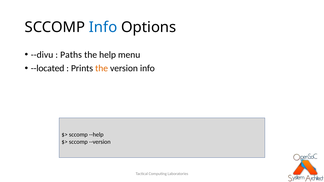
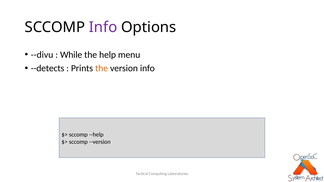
Info at (103, 27) colour: blue -> purple
Paths: Paths -> While
--located: --located -> --detects
